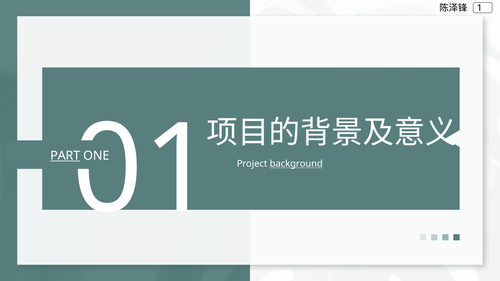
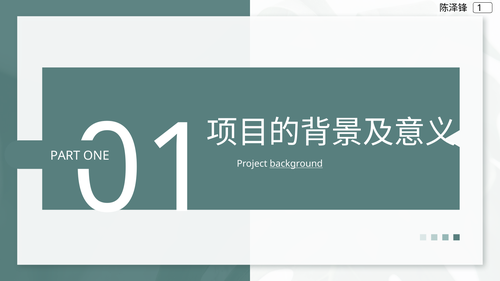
PART underline: present -> none
